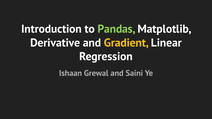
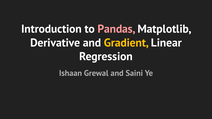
Pandas colour: light green -> pink
